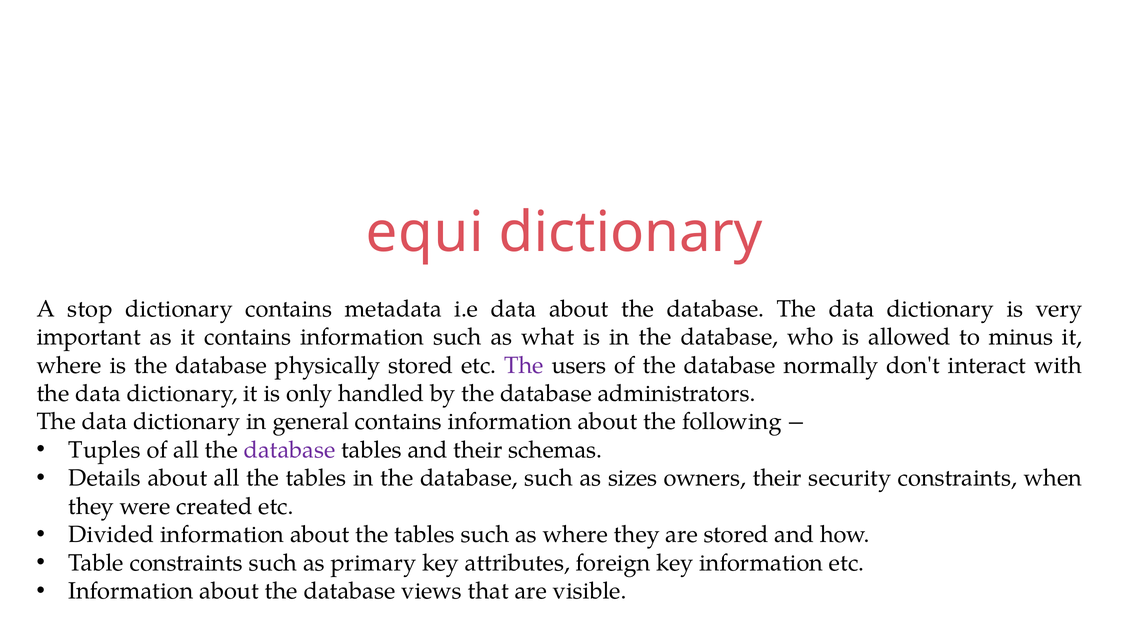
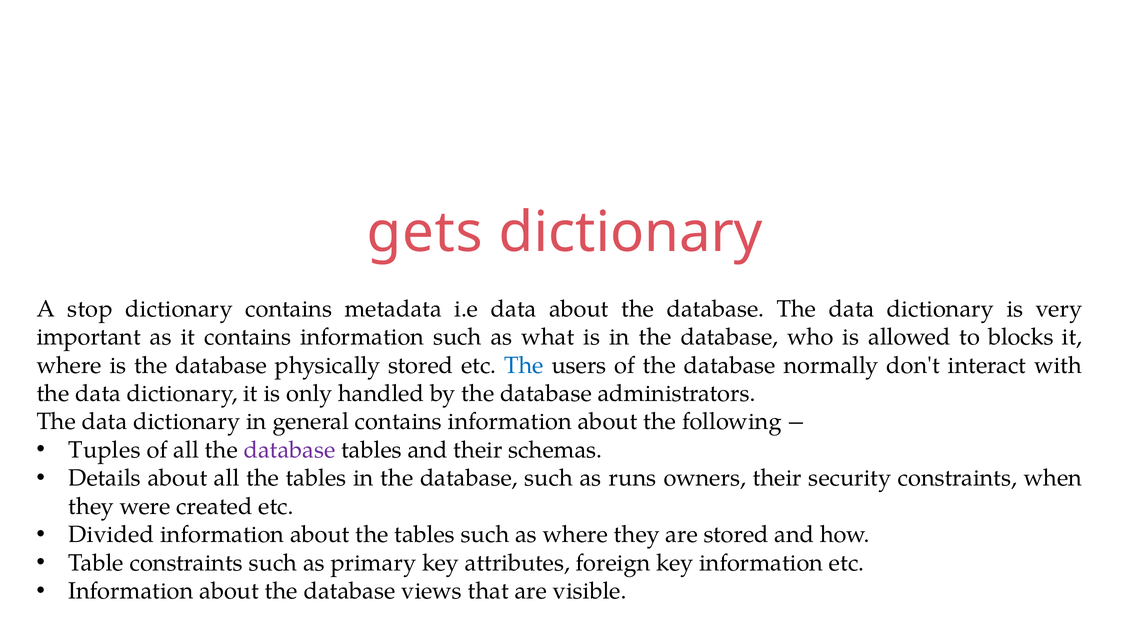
equi: equi -> gets
minus: minus -> blocks
The at (524, 365) colour: purple -> blue
sizes: sizes -> runs
